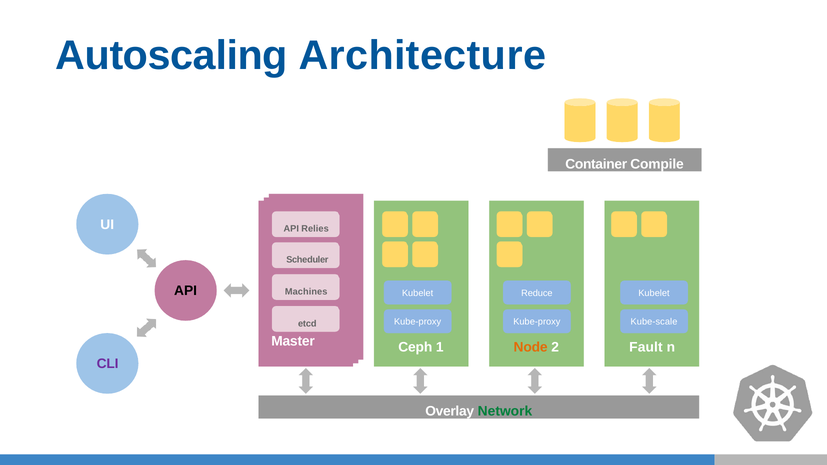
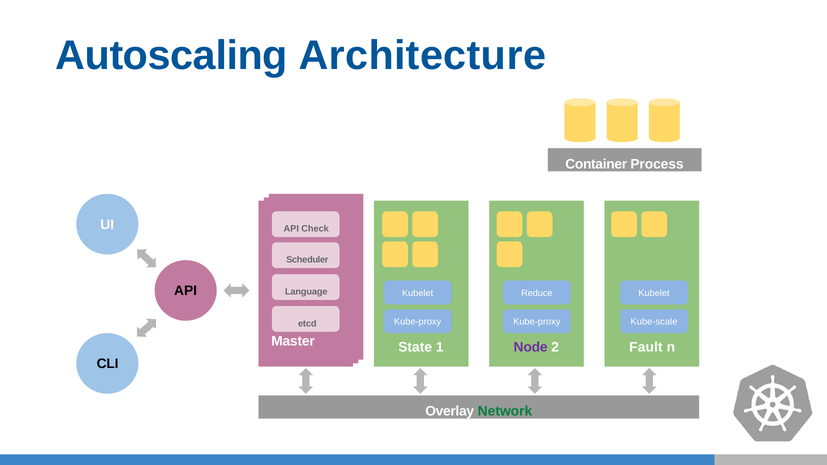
Compile: Compile -> Process
Relies: Relies -> Check
Machines: Machines -> Language
Ceph: Ceph -> State
Node colour: orange -> purple
CLI colour: purple -> black
